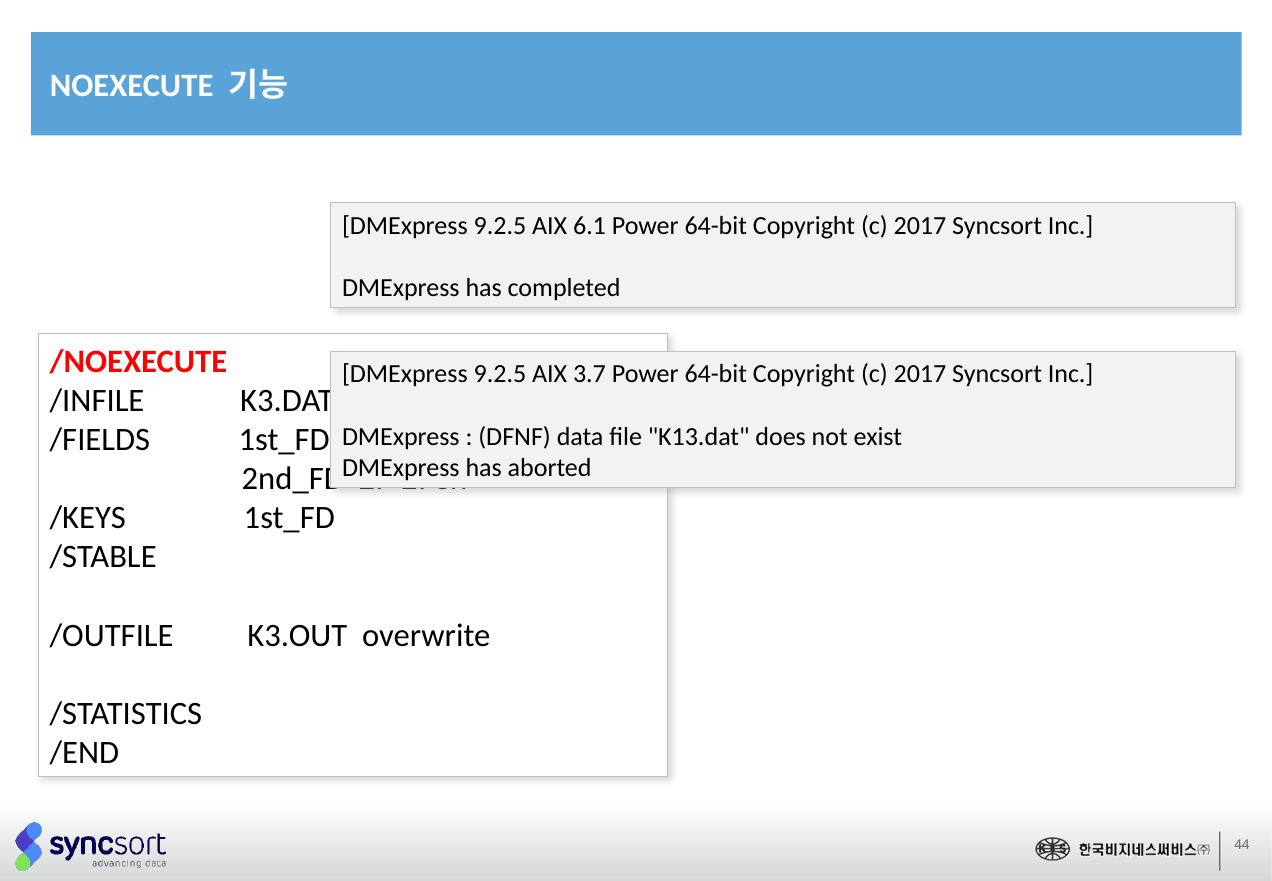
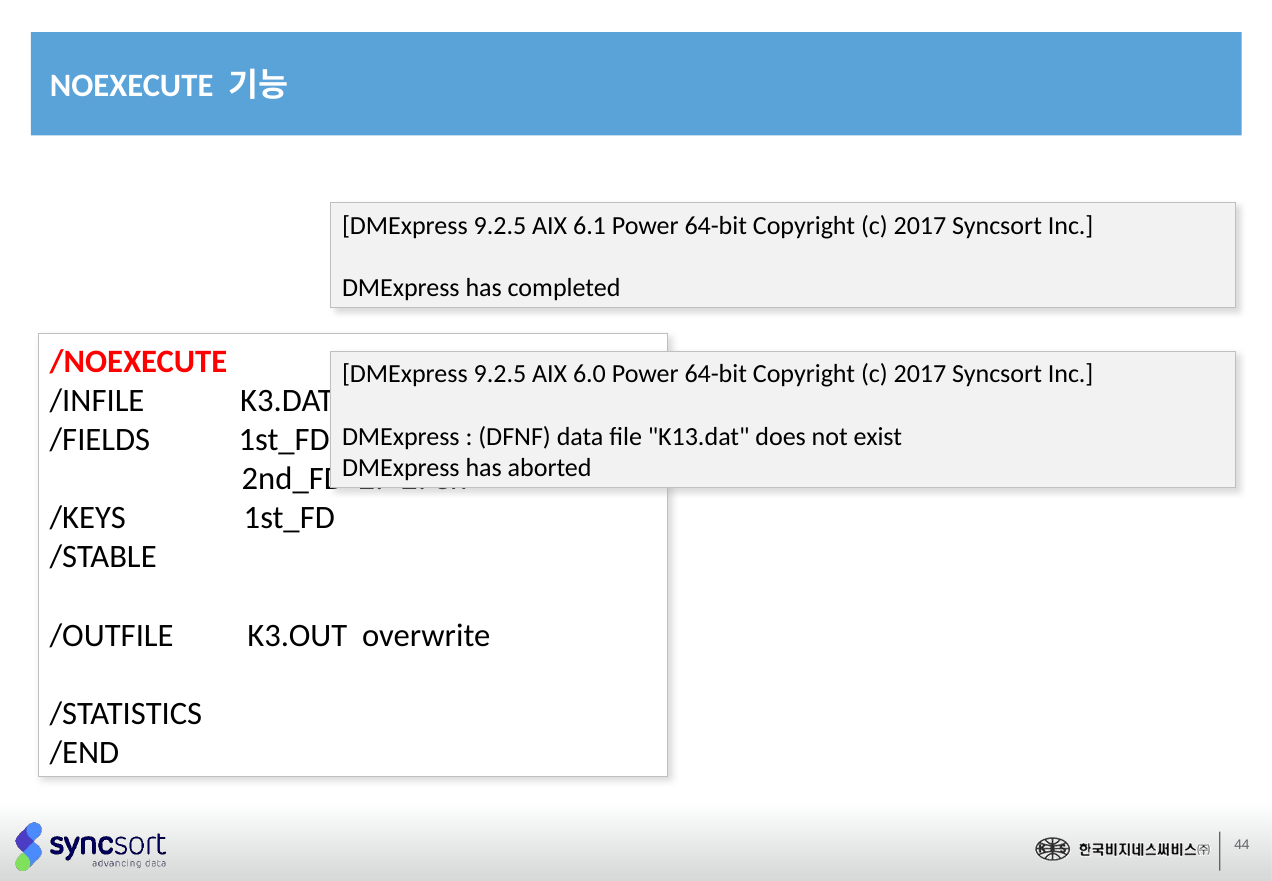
3.7: 3.7 -> 6.0
